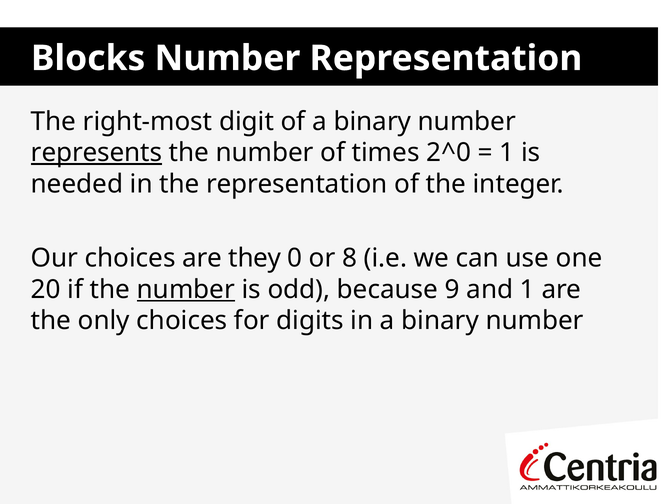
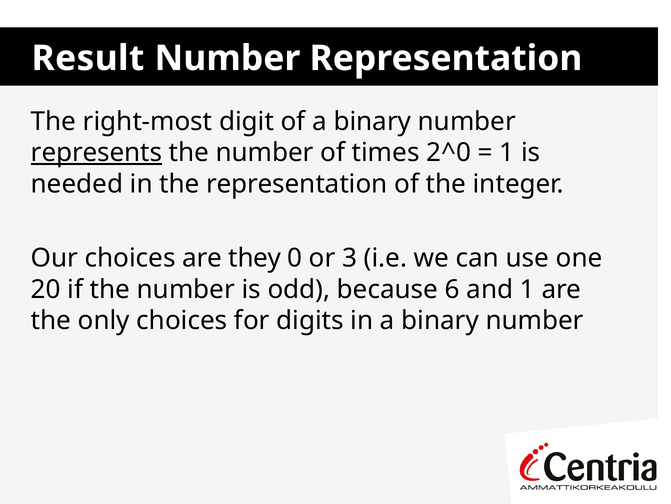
Blocks: Blocks -> Result
8: 8 -> 3
number at (186, 289) underline: present -> none
9: 9 -> 6
